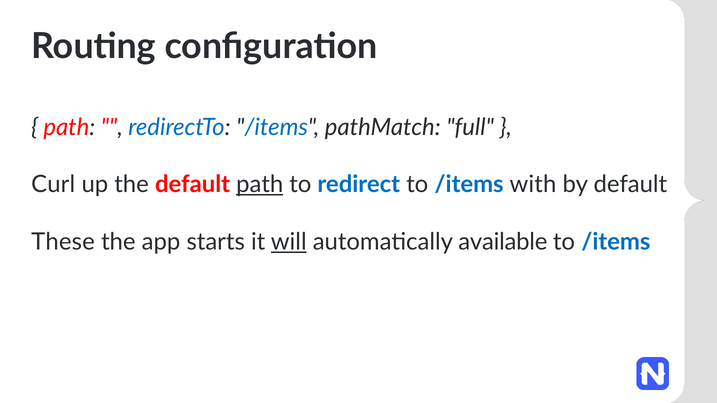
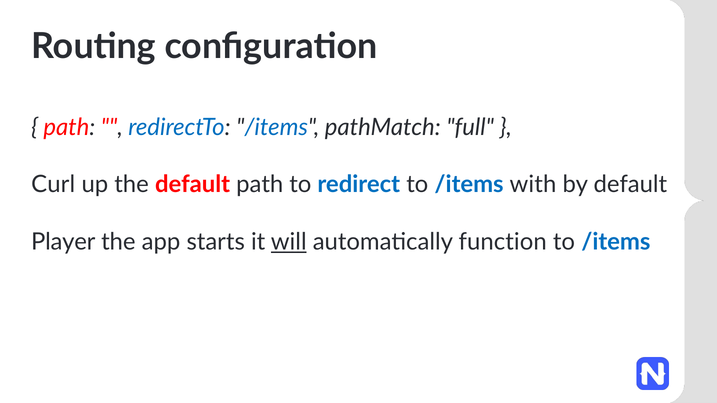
path at (260, 185) underline: present -> none
These: These -> Player
available: available -> function
